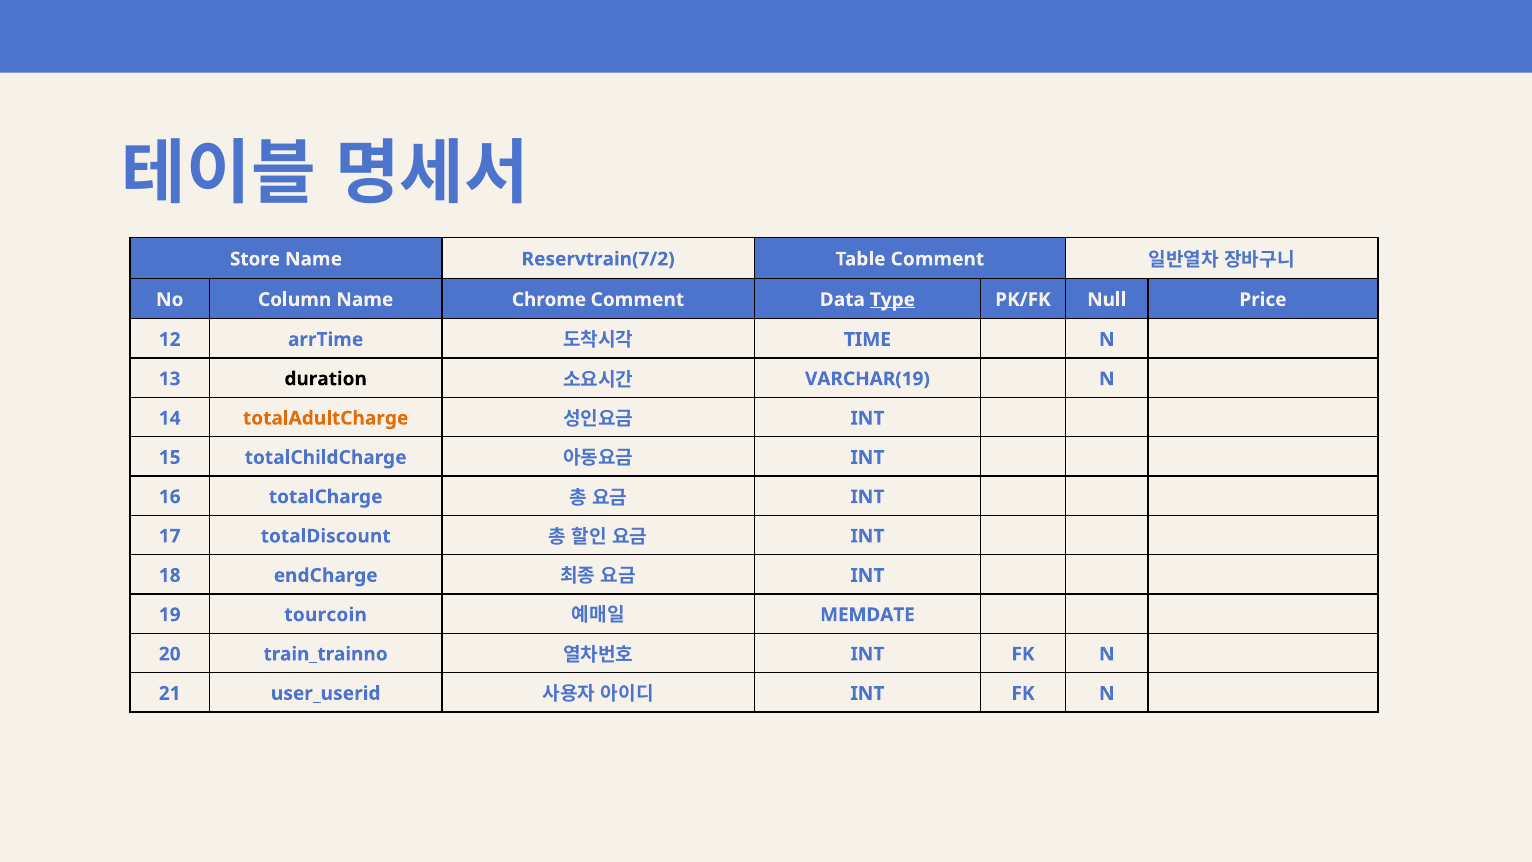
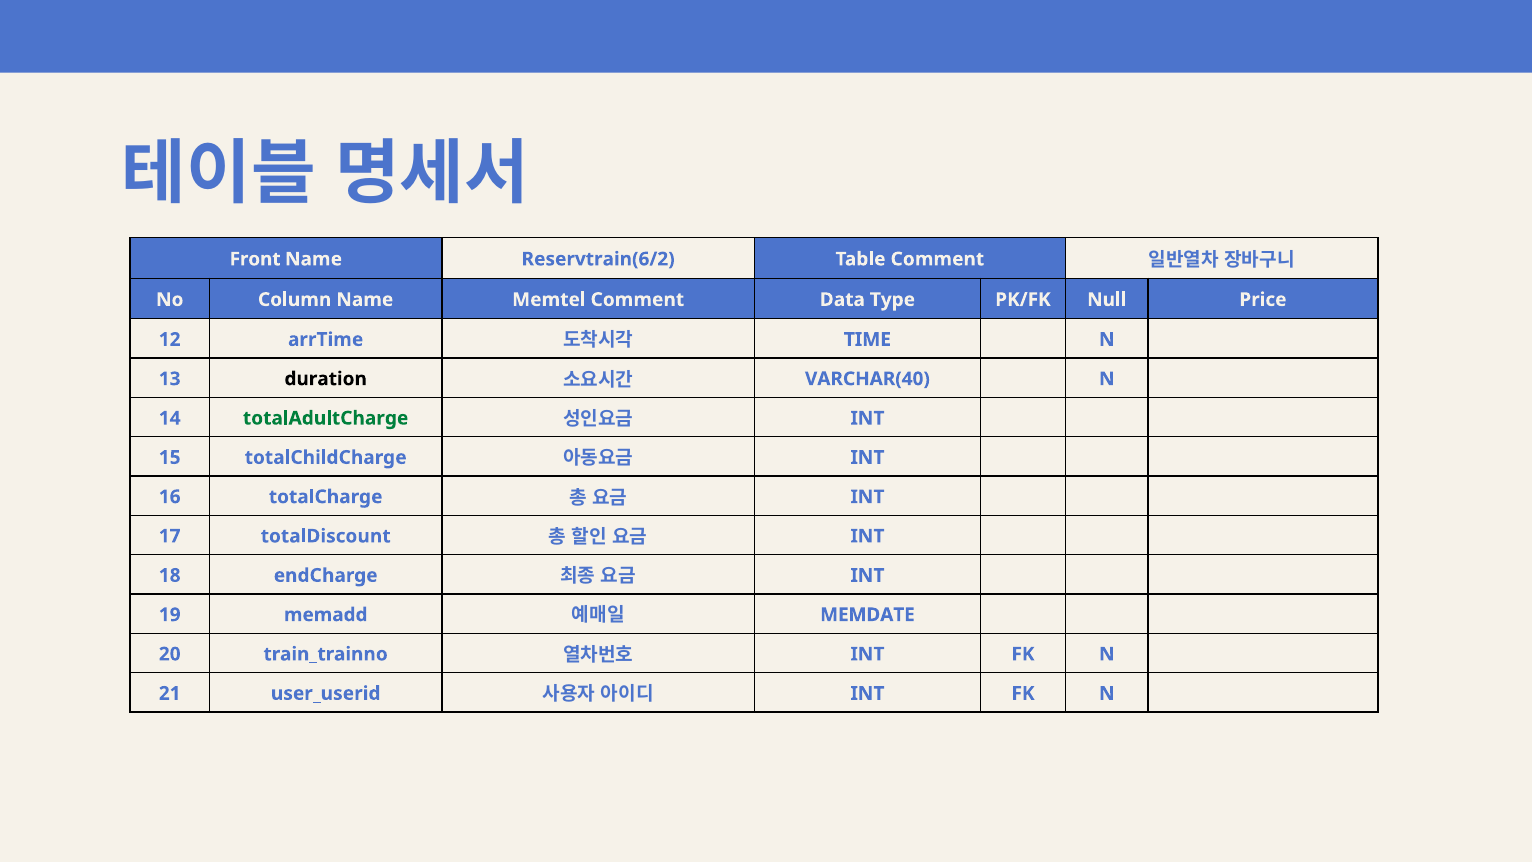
Store: Store -> Front
Reservtrain(7/2: Reservtrain(7/2 -> Reservtrain(6/2
Chrome: Chrome -> Memtel
Type underline: present -> none
VARCHAR(19: VARCHAR(19 -> VARCHAR(40
totalAdultCharge colour: orange -> green
tourcoin: tourcoin -> memadd
